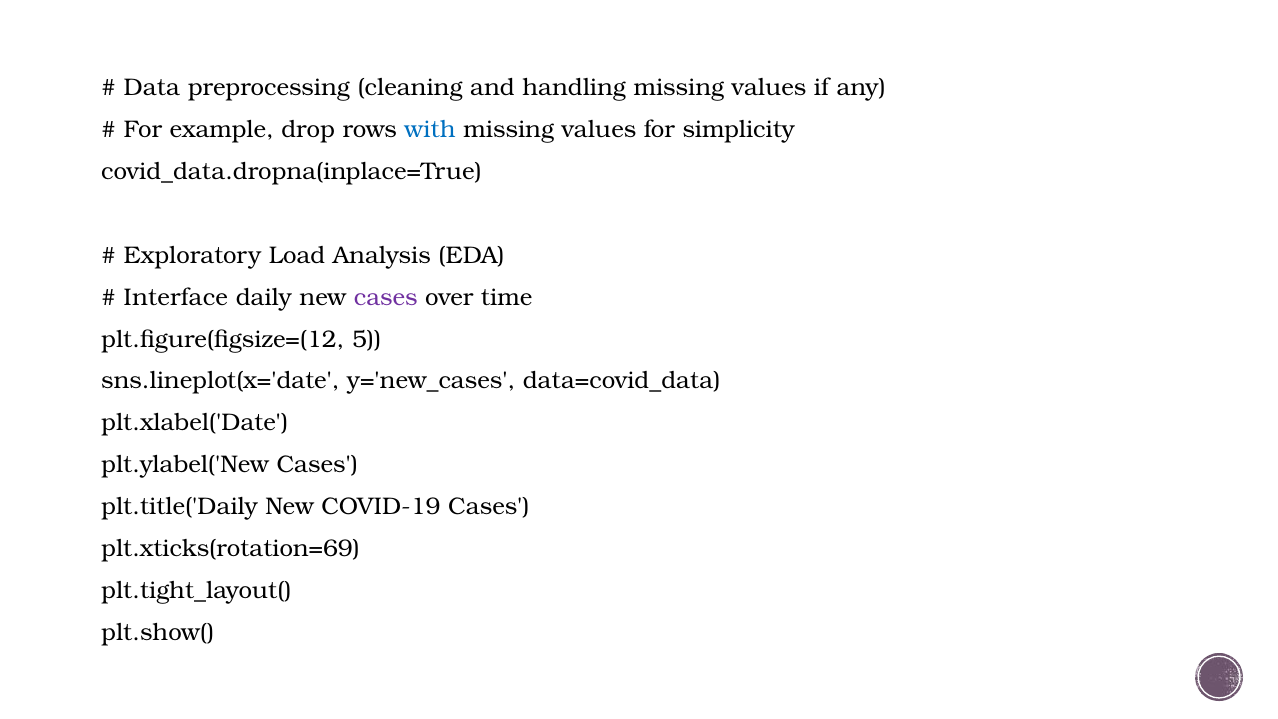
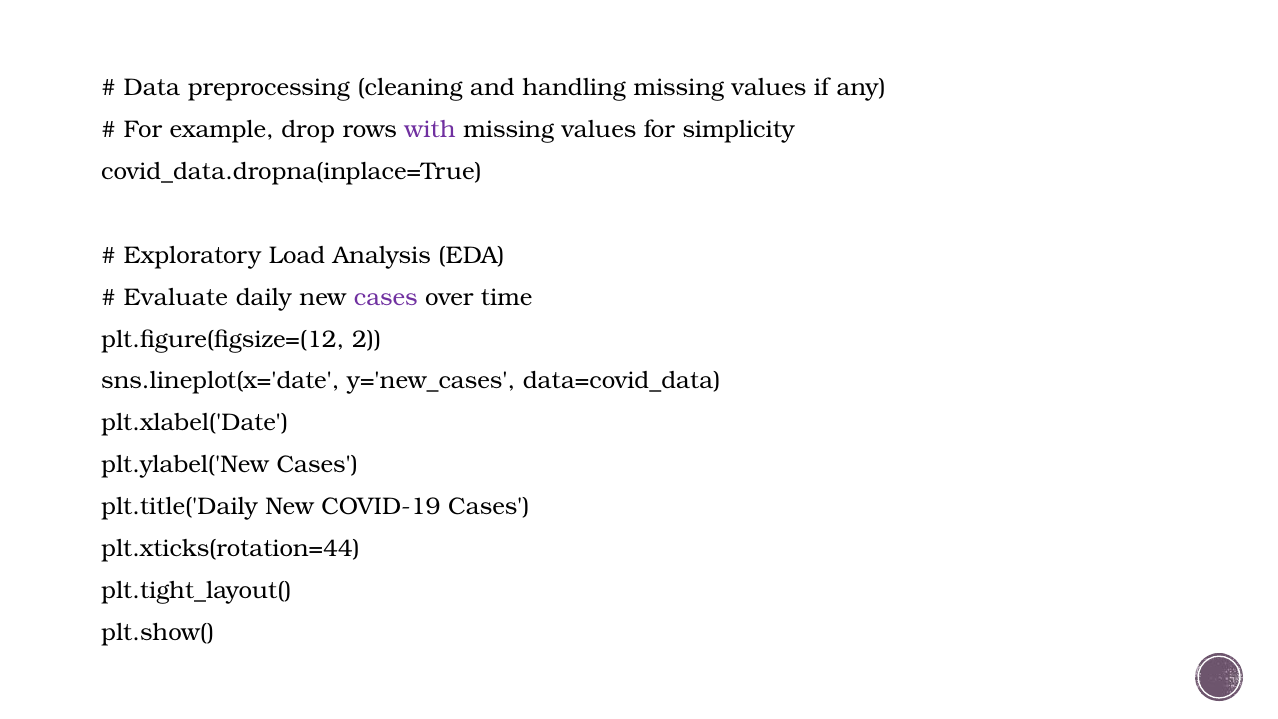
with colour: blue -> purple
Interface: Interface -> Evaluate
5: 5 -> 2
plt.xticks(rotation=69: plt.xticks(rotation=69 -> plt.xticks(rotation=44
